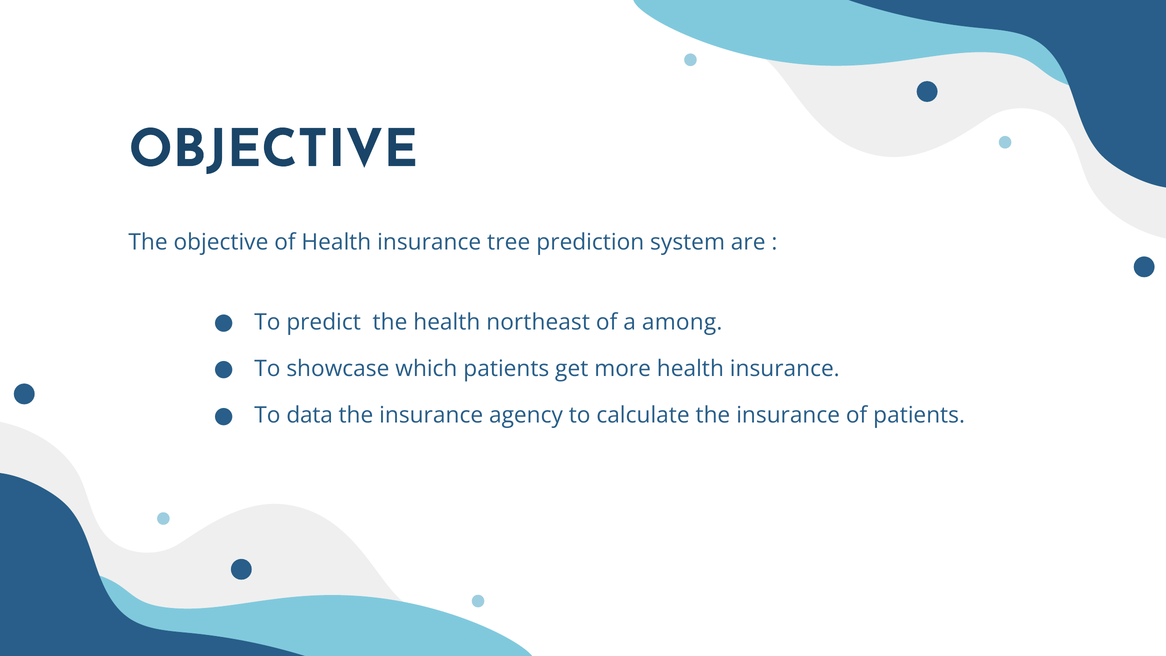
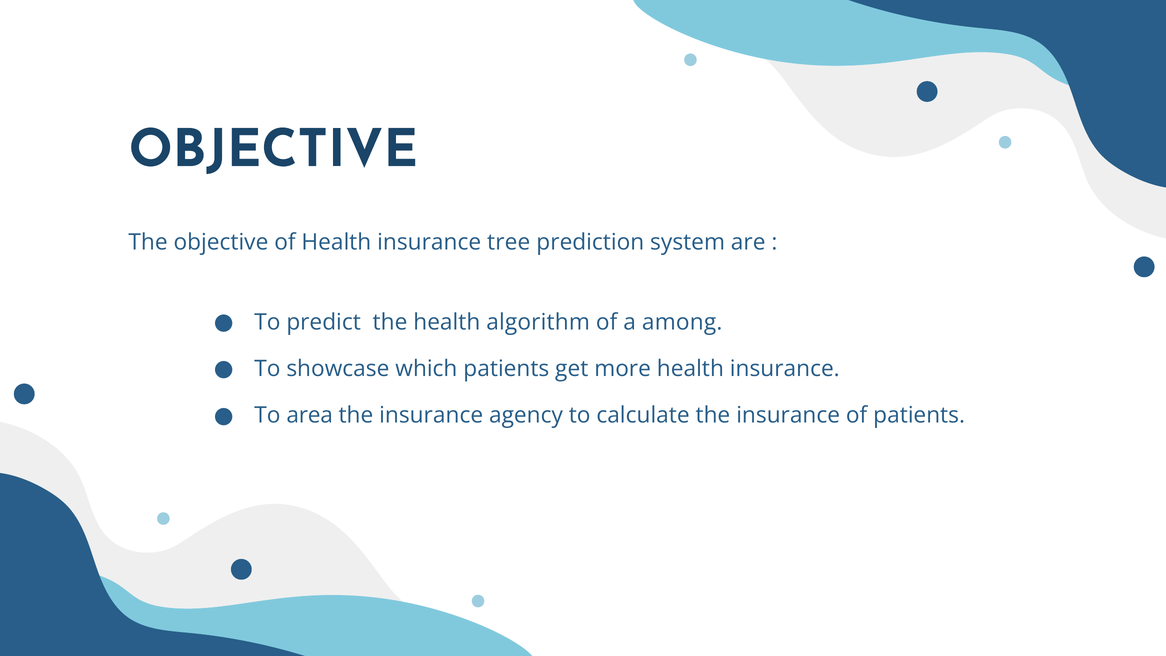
northeast: northeast -> algorithm
data: data -> area
